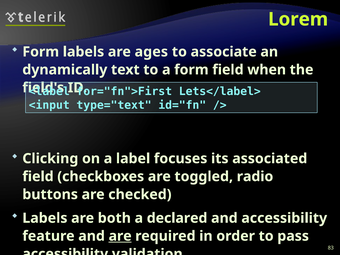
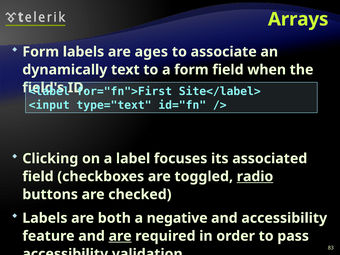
Lorem: Lorem -> Arrays
Lets</label>: Lets</label> -> Site</label>
radio underline: none -> present
declared: declared -> negative
